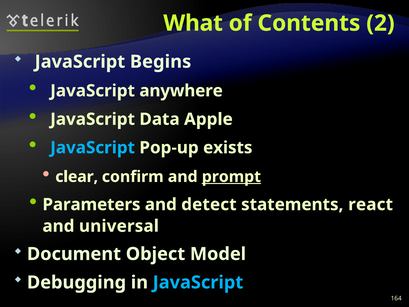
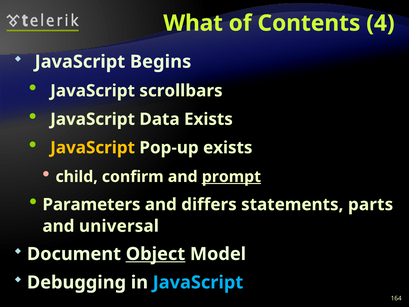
2: 2 -> 4
anywhere: anywhere -> scrollbars
Data Apple: Apple -> Exists
JavaScript at (93, 148) colour: light blue -> yellow
clear: clear -> child
detect: detect -> differs
react: react -> parts
Object underline: none -> present
